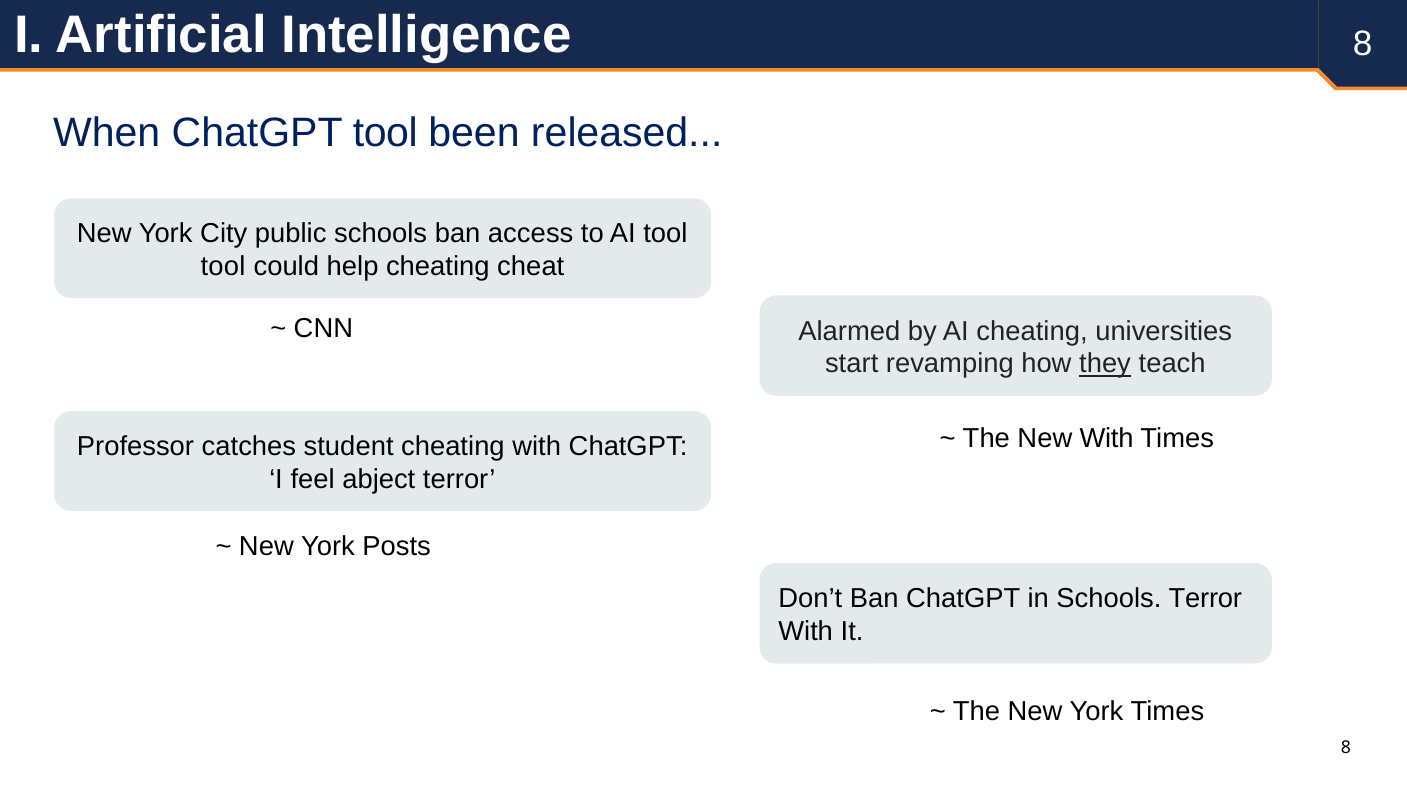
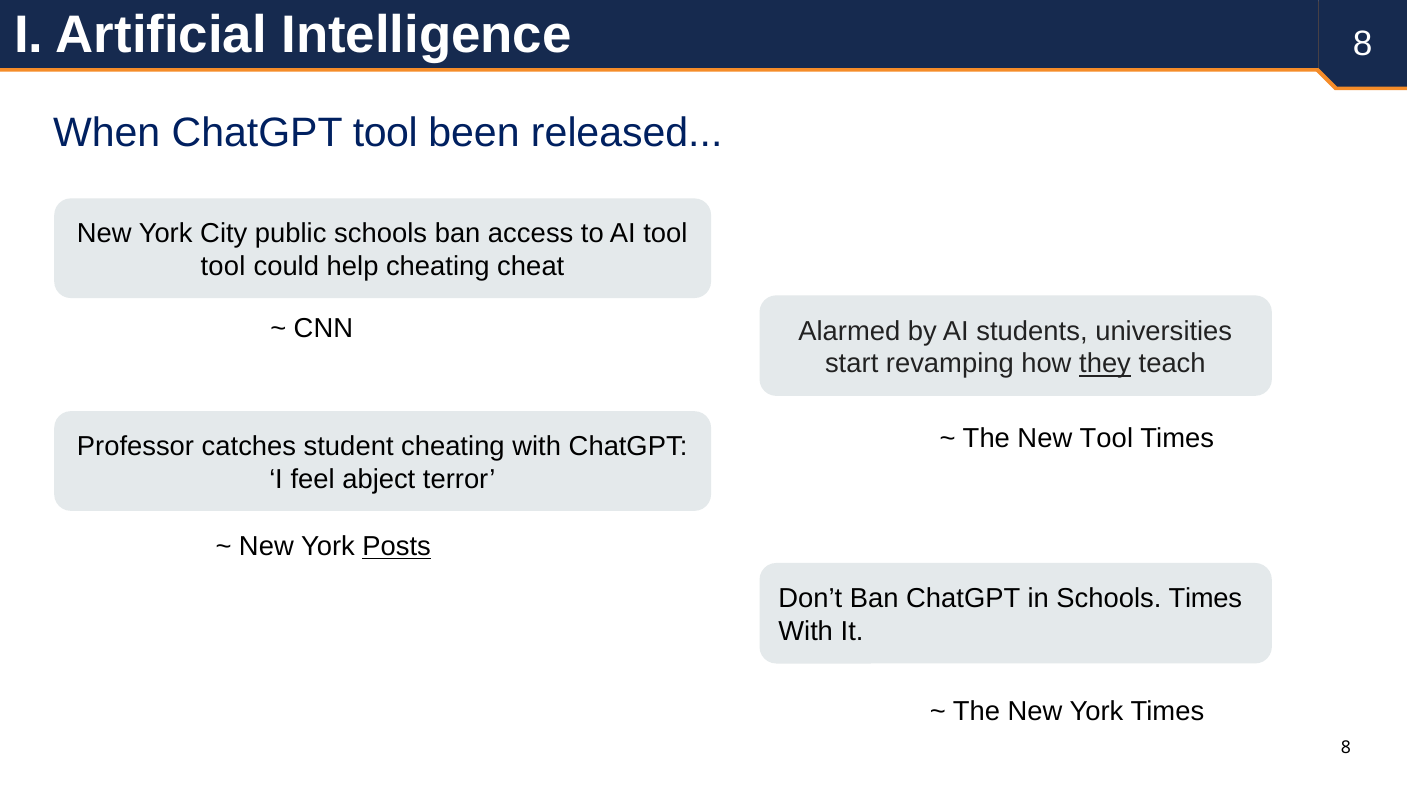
AI cheating: cheating -> students
New With: With -> Tool
Posts underline: none -> present
Schools Terror: Terror -> Times
